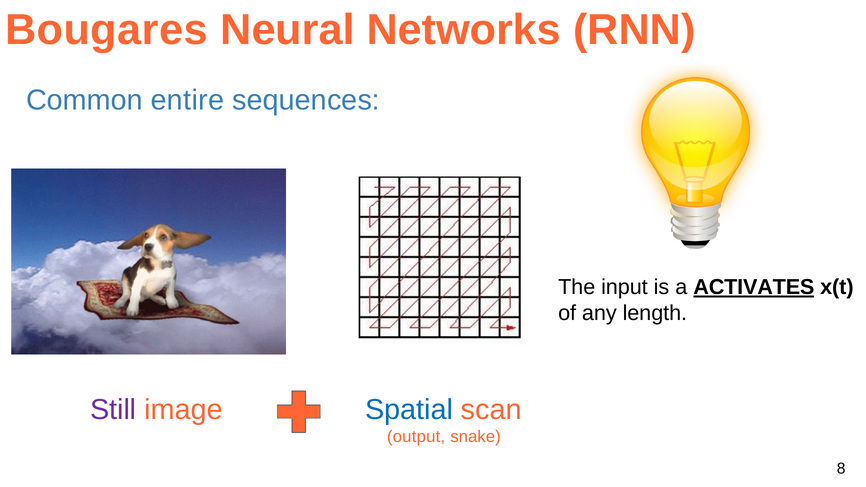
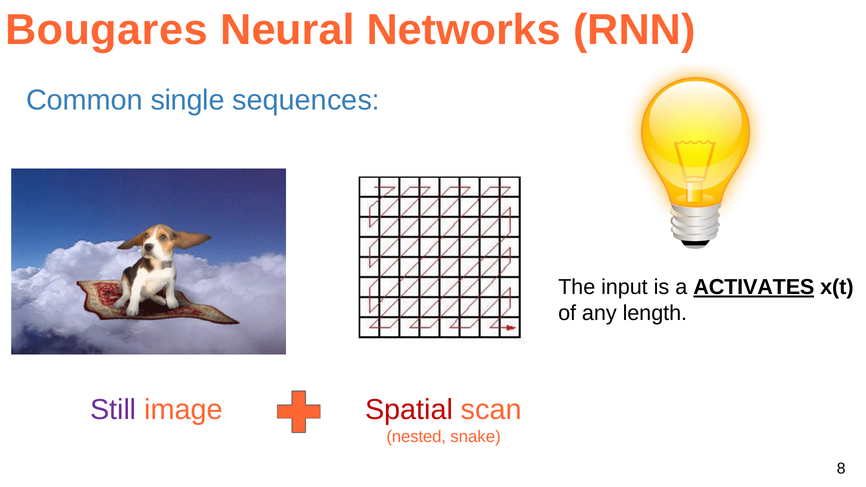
entire: entire -> single
Spatial colour: blue -> red
output: output -> nested
